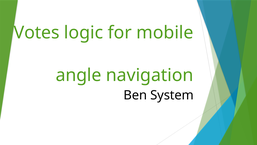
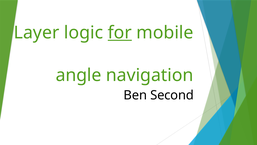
Votes: Votes -> Layer
for underline: none -> present
System: System -> Second
